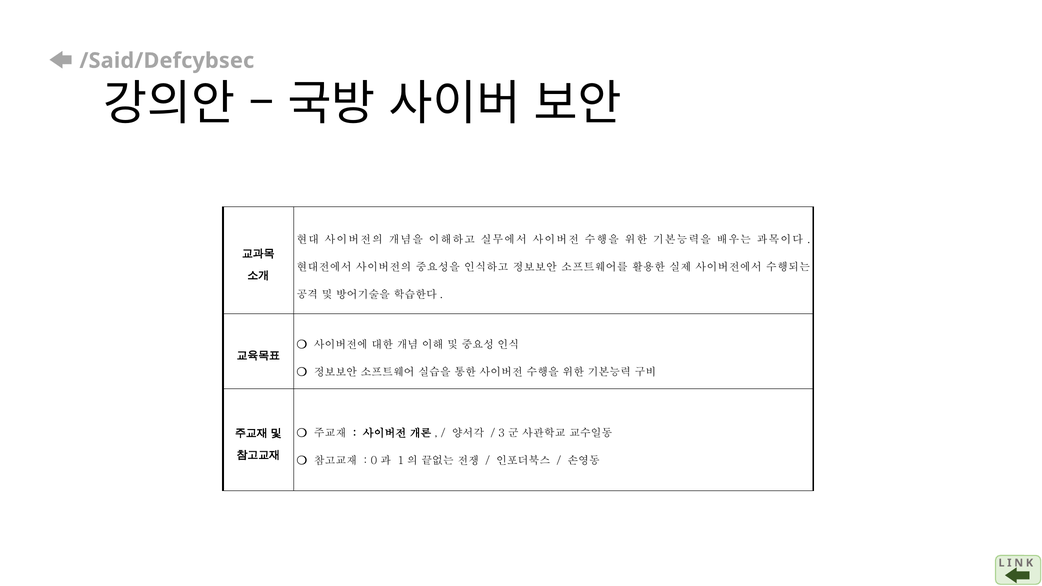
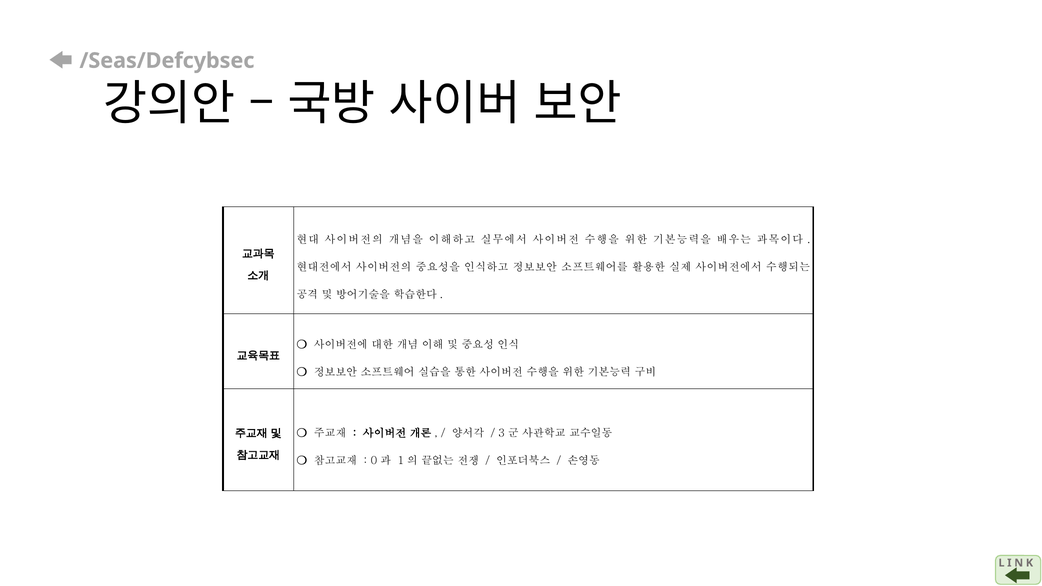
/Said/Defcybsec: /Said/Defcybsec -> /Seas/Defcybsec
